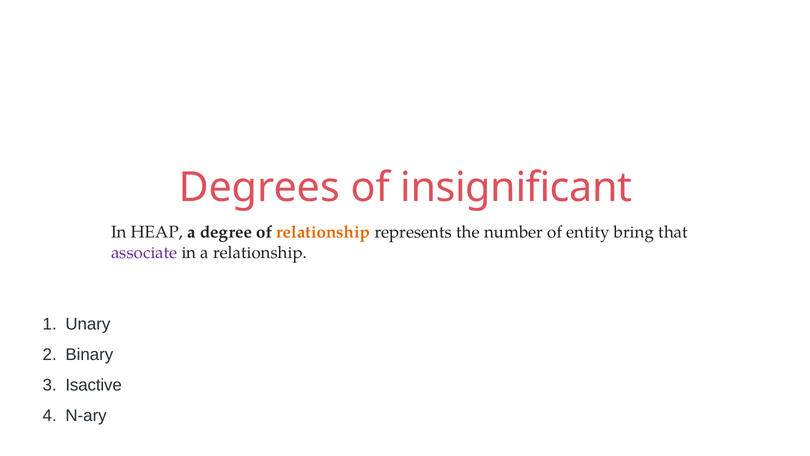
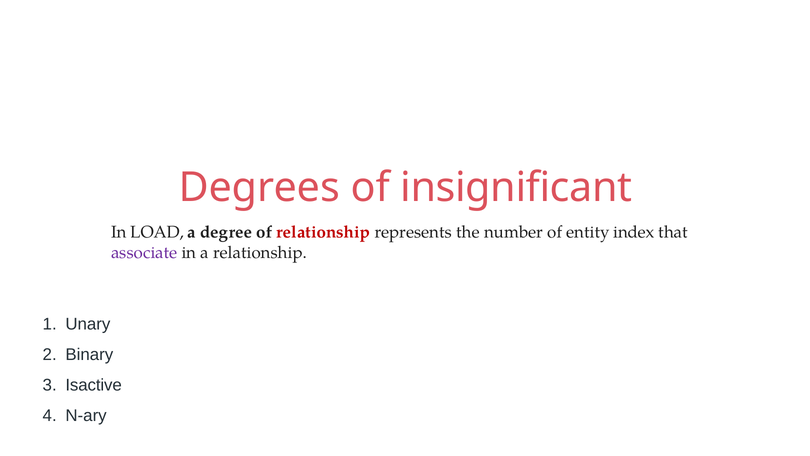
HEAP: HEAP -> LOAD
relationship at (323, 232) colour: orange -> red
bring: bring -> index
